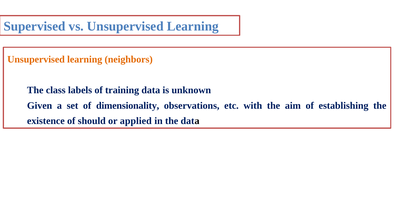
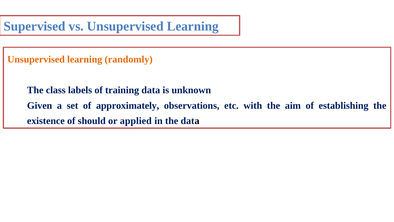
neighbors: neighbors -> randomly
dimensionality: dimensionality -> approximately
